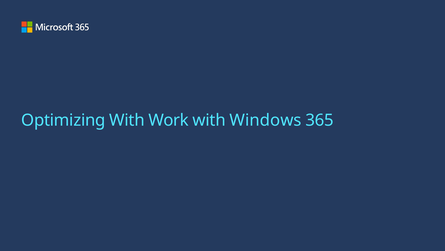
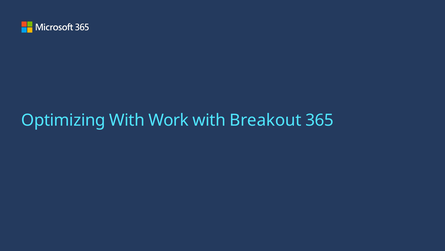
Windows: Windows -> Breakout
